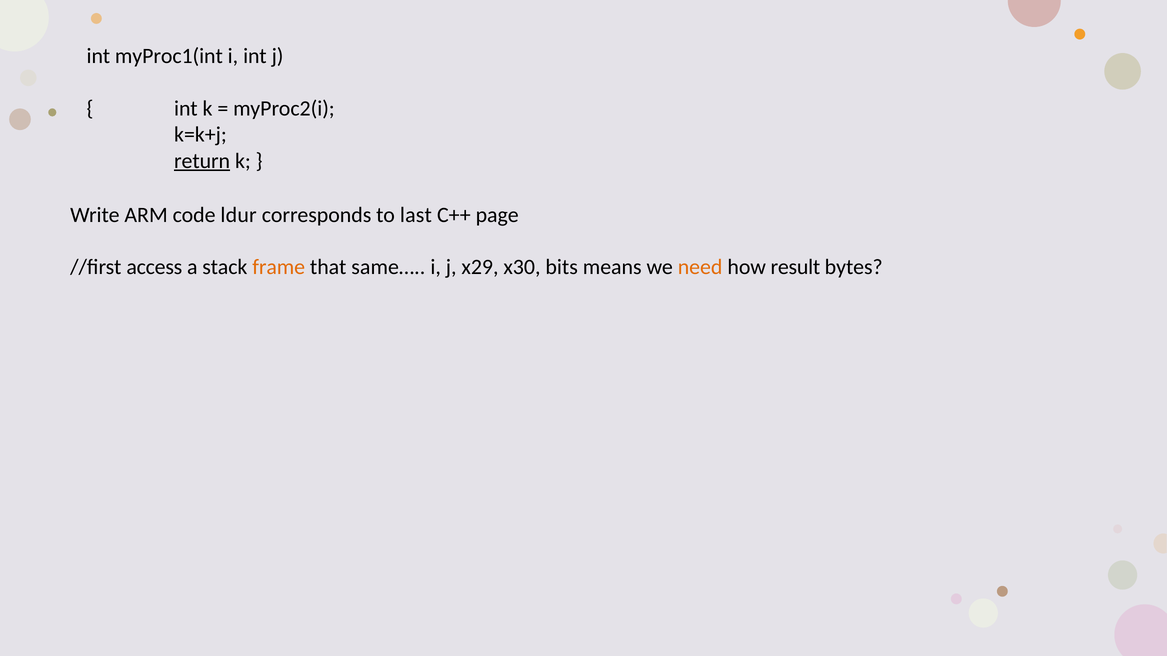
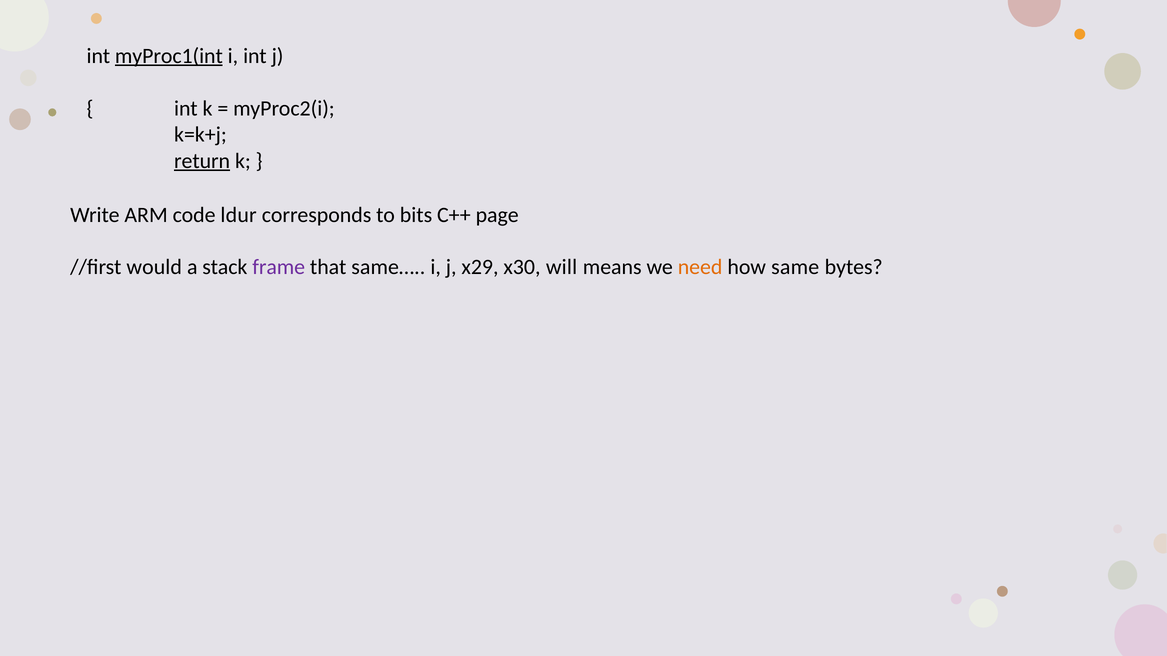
myProc1(int underline: none -> present
last: last -> bits
access: access -> would
frame colour: orange -> purple
bits: bits -> will
result: result -> same
